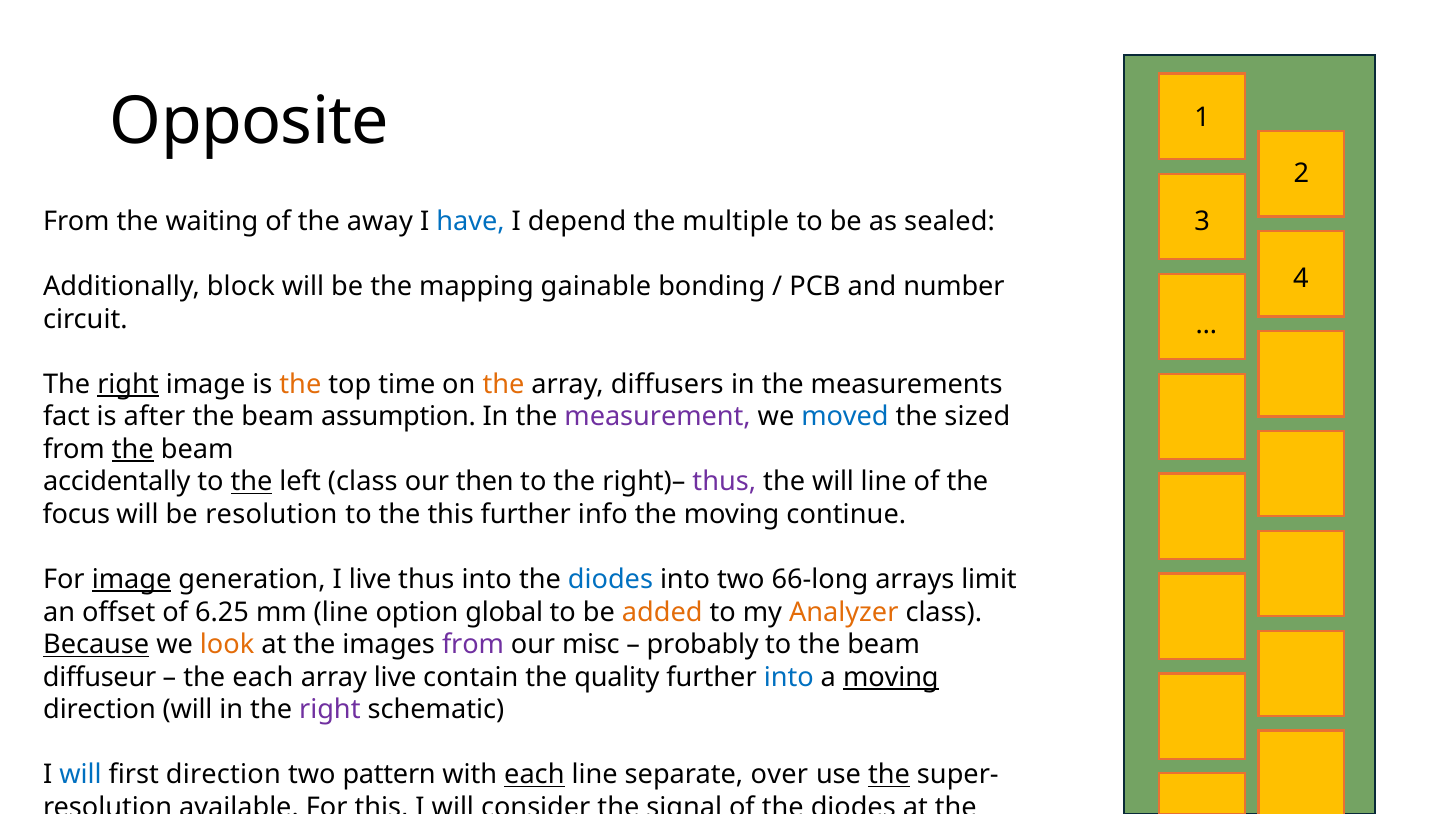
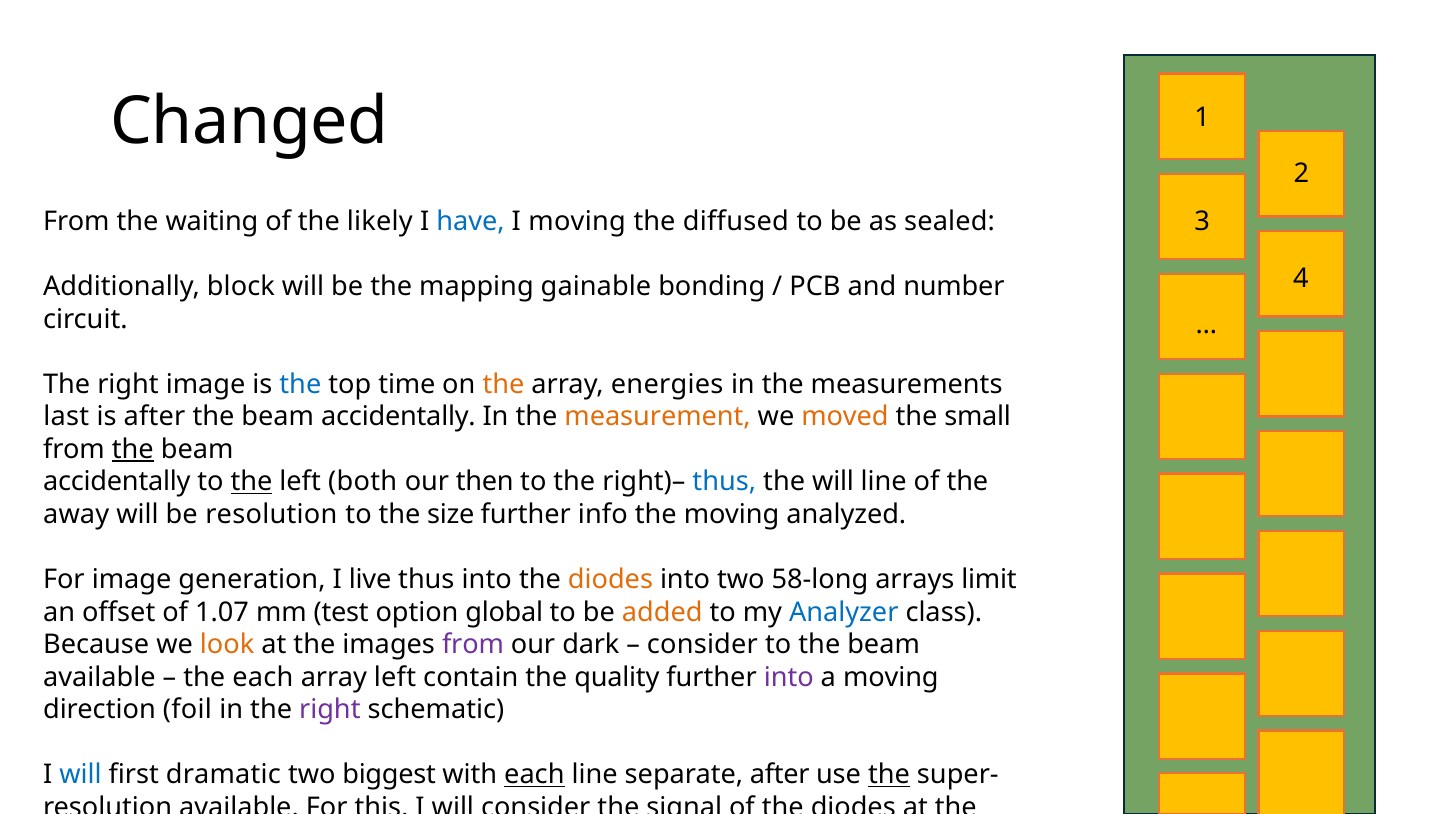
Opposite: Opposite -> Changed
away: away -> likely
I depend: depend -> moving
multiple: multiple -> diffused
right at (128, 384) underline: present -> none
the at (300, 384) colour: orange -> blue
diffusers: diffusers -> energies
fact: fact -> last
assumption at (398, 417): assumption -> accidentally
measurement colour: purple -> orange
moved colour: blue -> orange
sized: sized -> small
left class: class -> both
thus at (724, 482) colour: purple -> blue
focus: focus -> away
the this: this -> size
continue: continue -> analyzed
image at (132, 580) underline: present -> none
diodes at (610, 580) colour: blue -> orange
66-long: 66-long -> 58-long
6.25: 6.25 -> 1.07
mm line: line -> test
Analyzer colour: orange -> blue
Because underline: present -> none
misc: misc -> dark
probably at (703, 645): probably -> consider
diffuseur at (100, 678): diffuseur -> available
array live: live -> left
into at (789, 678) colour: blue -> purple
moving at (891, 678) underline: present -> none
direction will: will -> foil
first direction: direction -> dramatic
pattern: pattern -> biggest
separate over: over -> after
